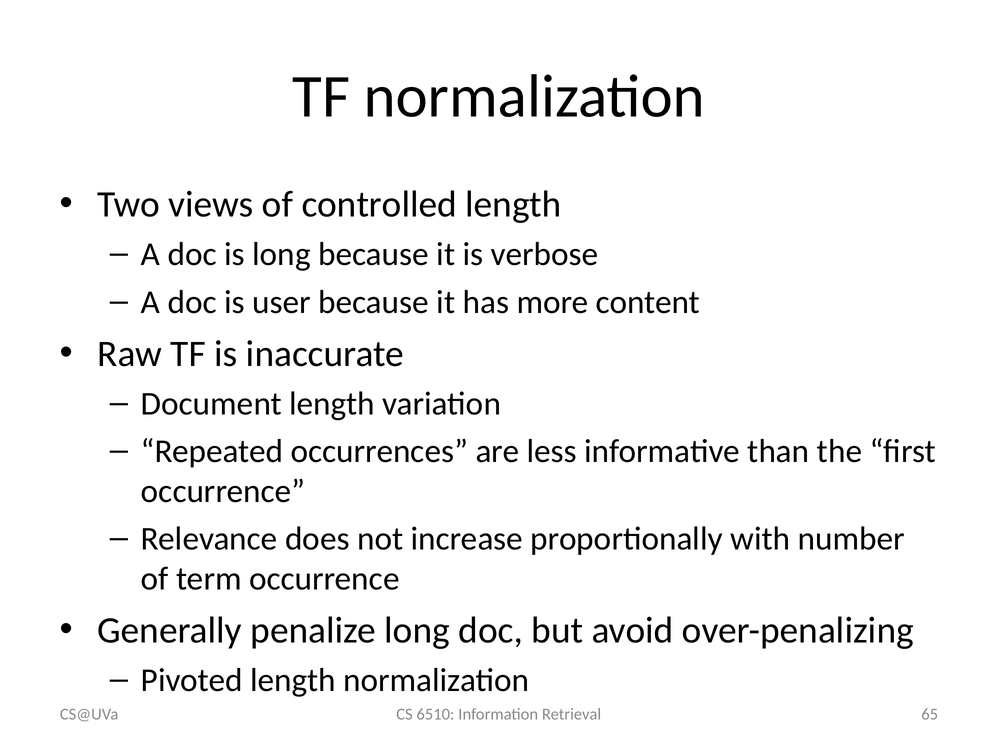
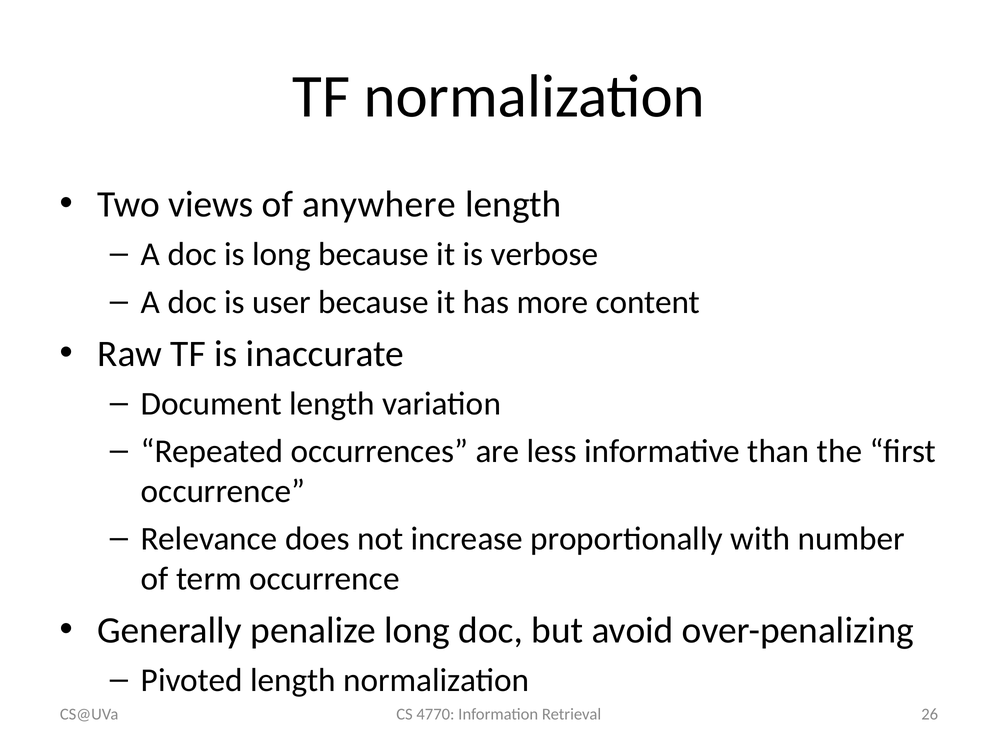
controlled: controlled -> anywhere
6510: 6510 -> 4770
65: 65 -> 26
